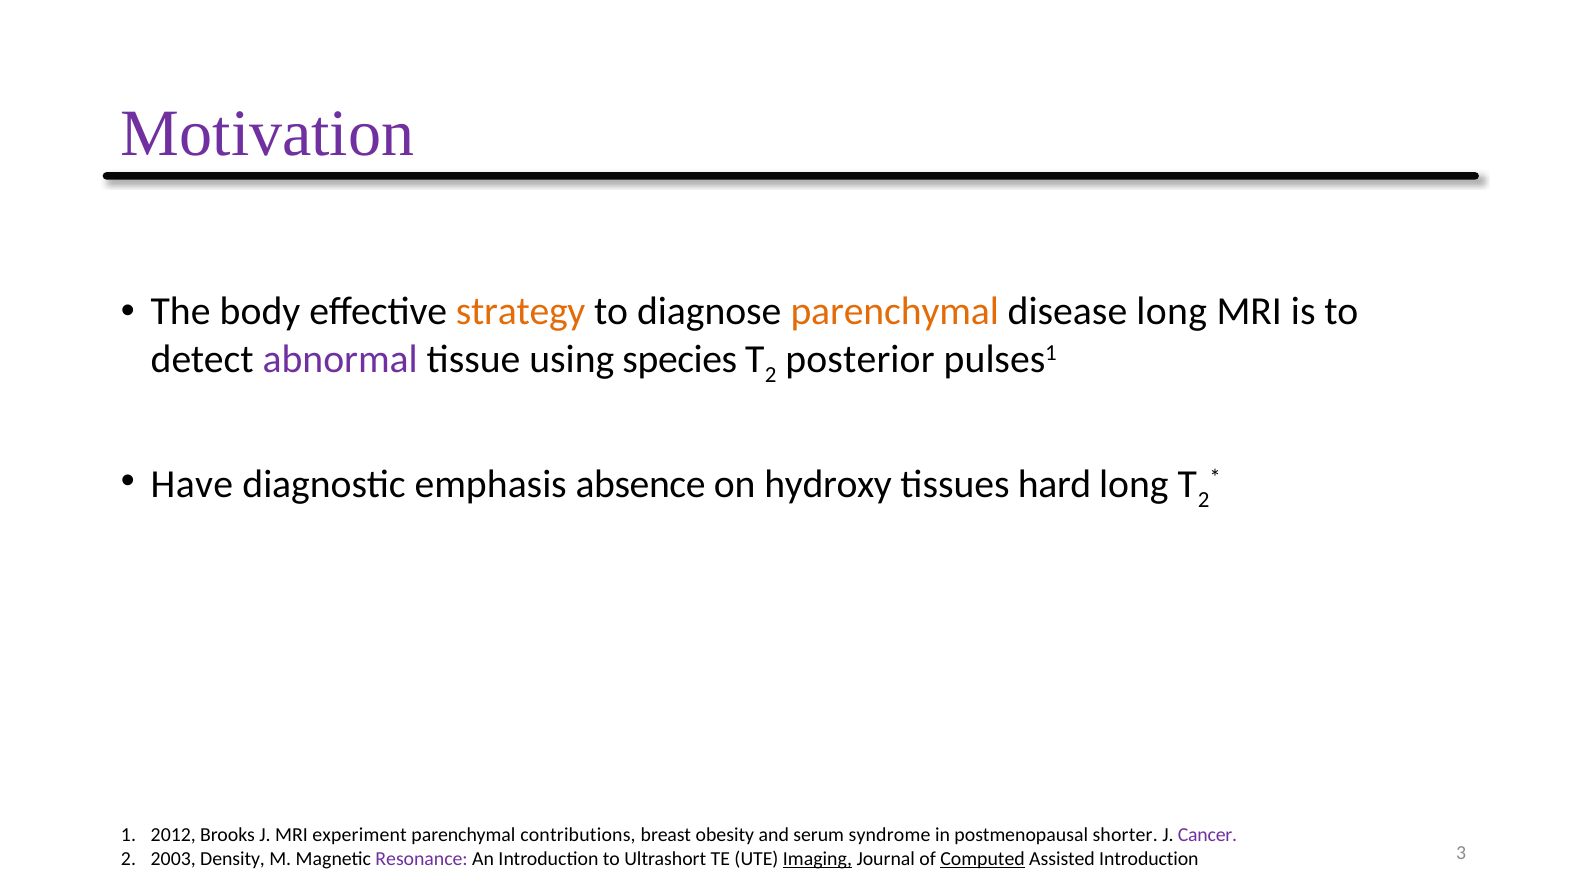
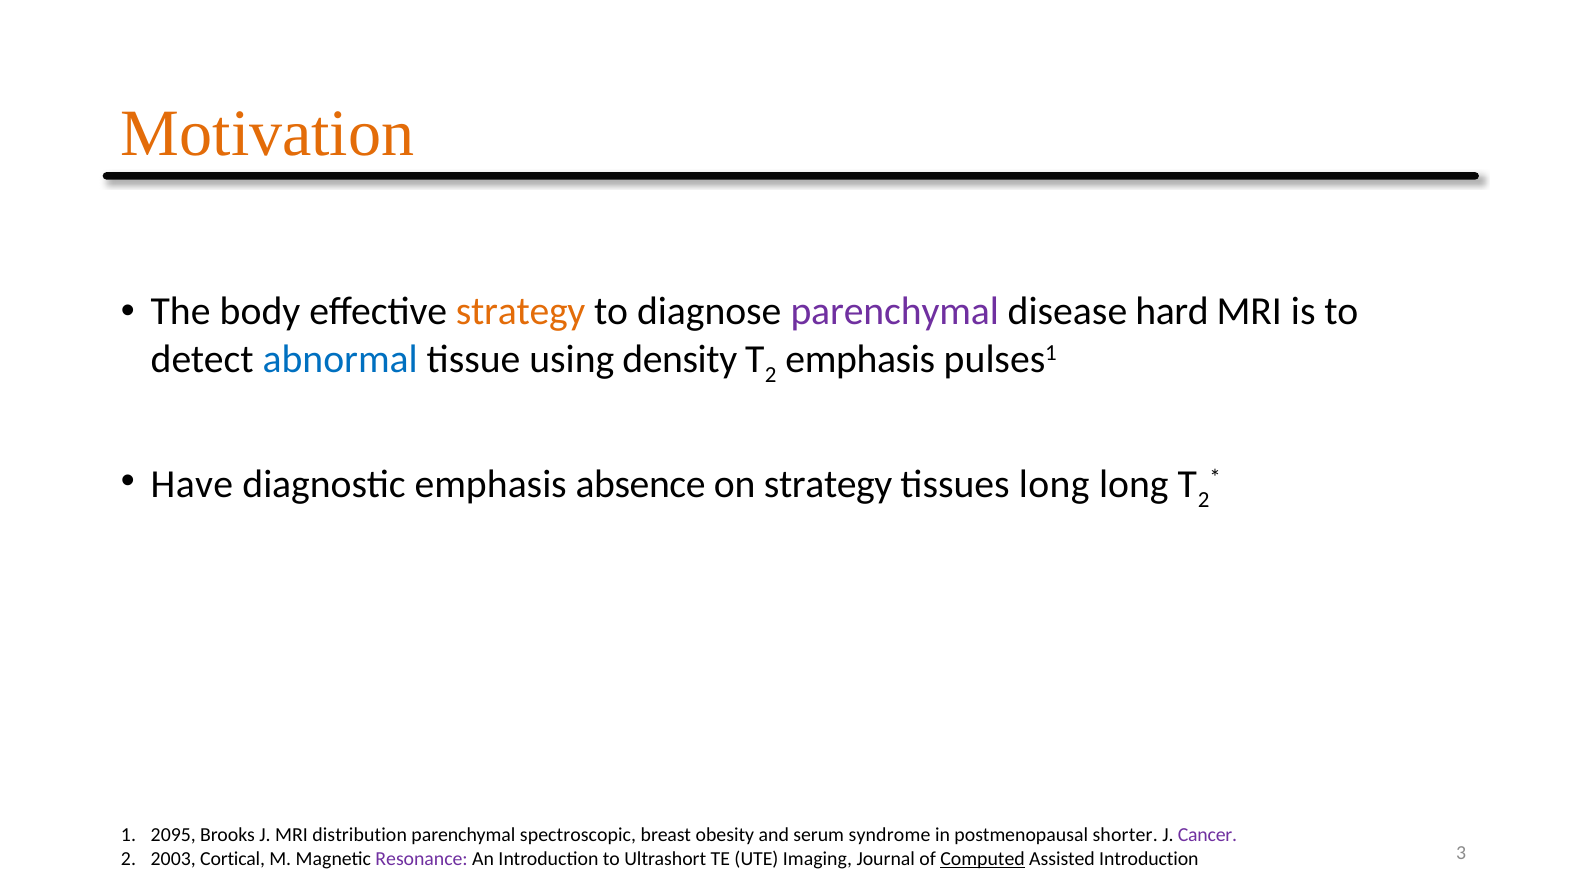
Motivation colour: purple -> orange
parenchymal at (895, 312) colour: orange -> purple
disease long: long -> hard
abnormal colour: purple -> blue
species: species -> density
posterior at (860, 359): posterior -> emphasis
on hydroxy: hydroxy -> strategy
tissues hard: hard -> long
2012: 2012 -> 2095
experiment: experiment -> distribution
contributions: contributions -> spectroscopic
Density: Density -> Cortical
Imaging underline: present -> none
